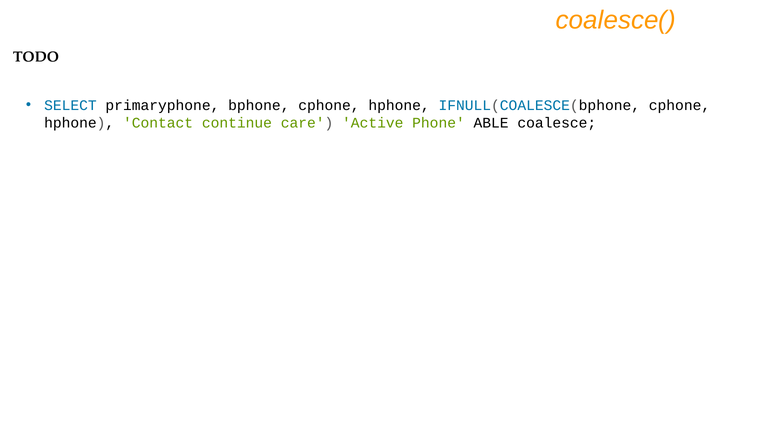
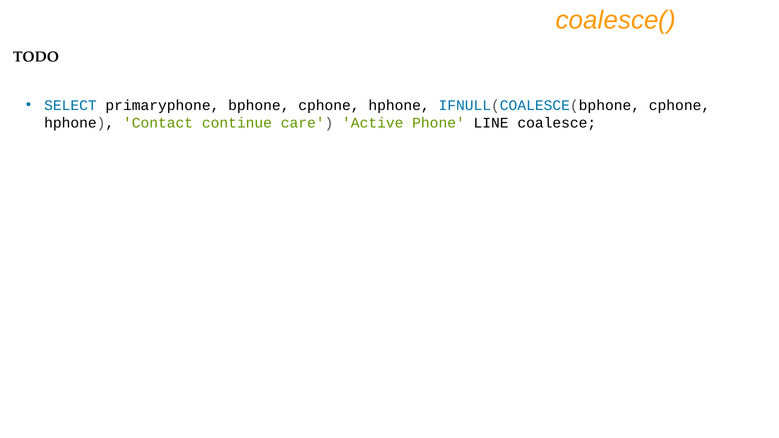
ABLE: ABLE -> LINE
